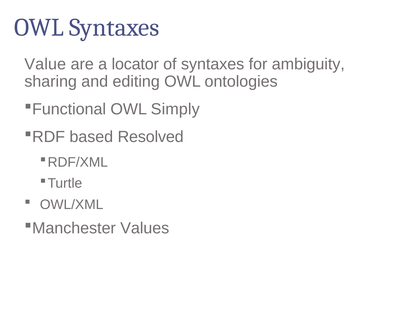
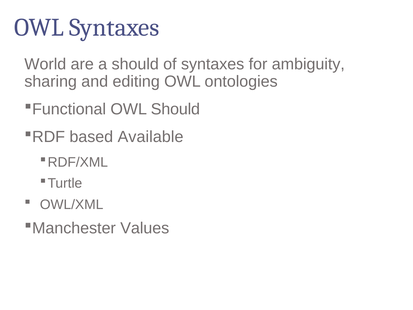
Value: Value -> World
a locator: locator -> should
OWL Simply: Simply -> Should
Resolved: Resolved -> Available
